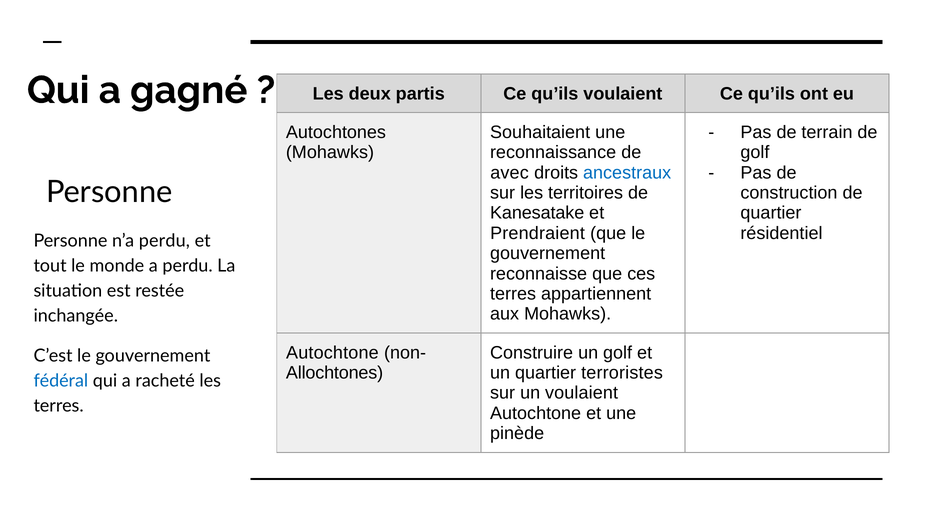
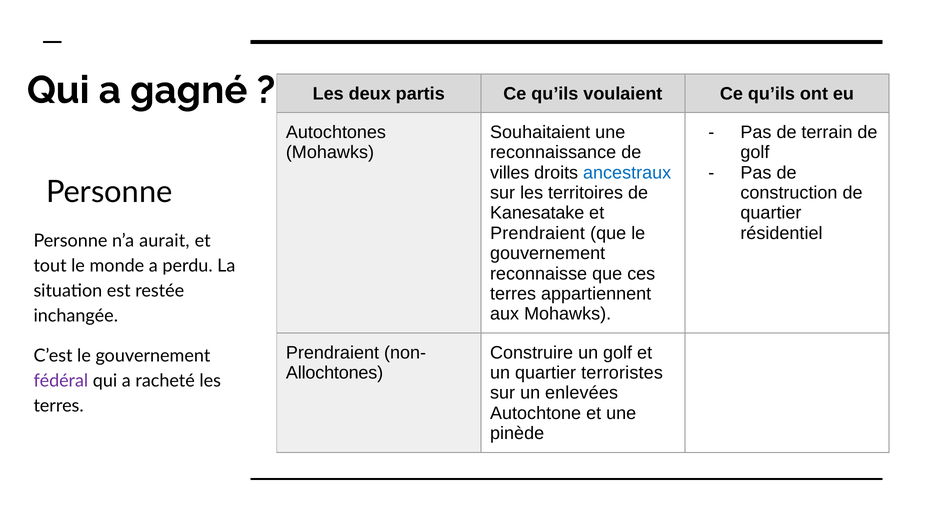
avec: avec -> villes
n’a perdu: perdu -> aurait
Autochtone at (332, 353): Autochtone -> Prendraient
fédéral colour: blue -> purple
un voulaient: voulaient -> enlevées
